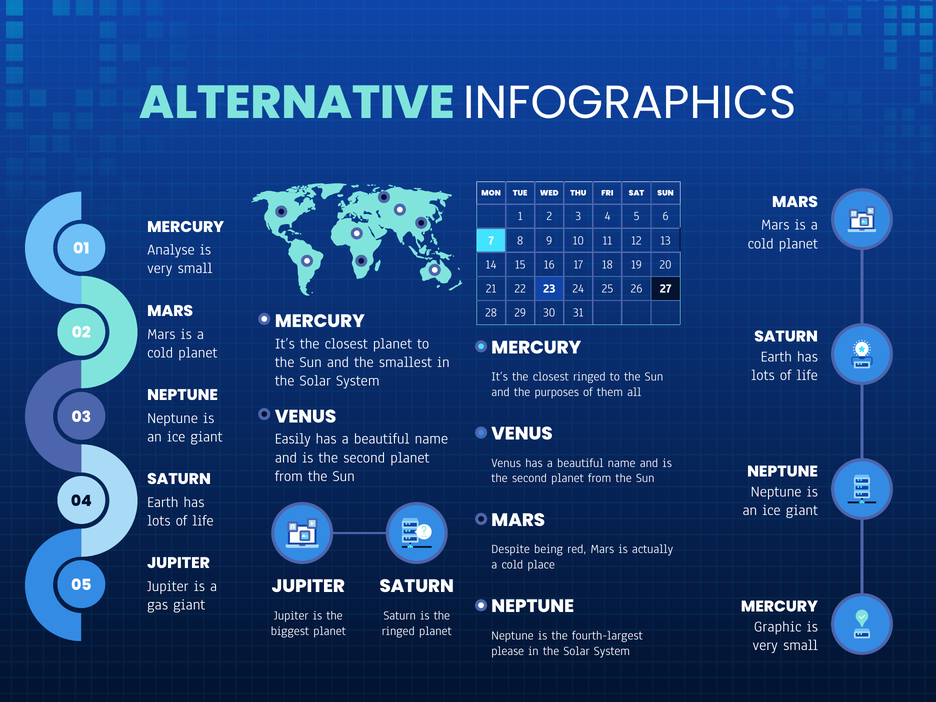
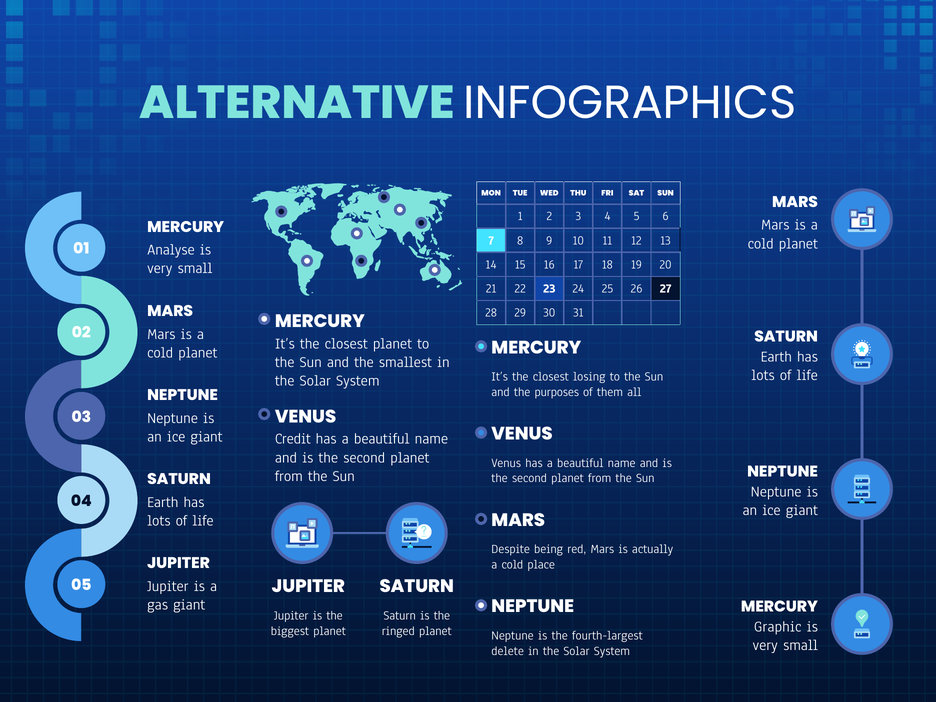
closest ringed: ringed -> losing
Easily: Easily -> Credit
please: please -> delete
